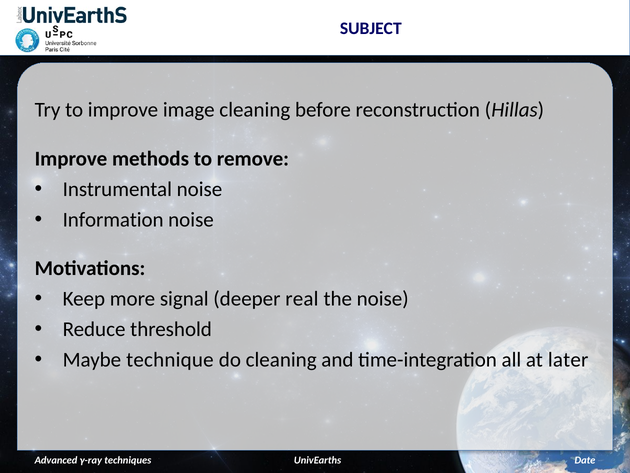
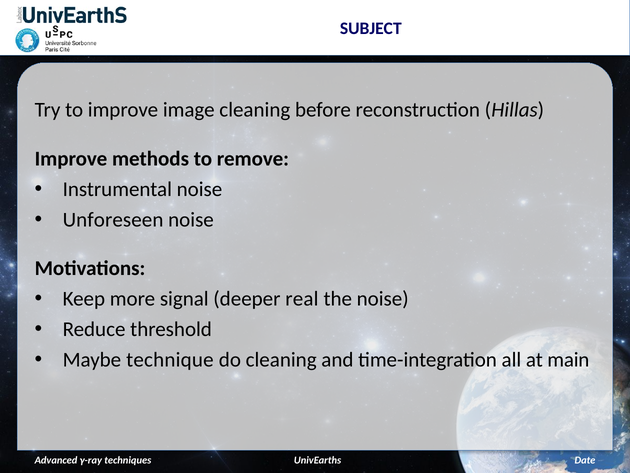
Information: Information -> Unforeseen
later: later -> main
